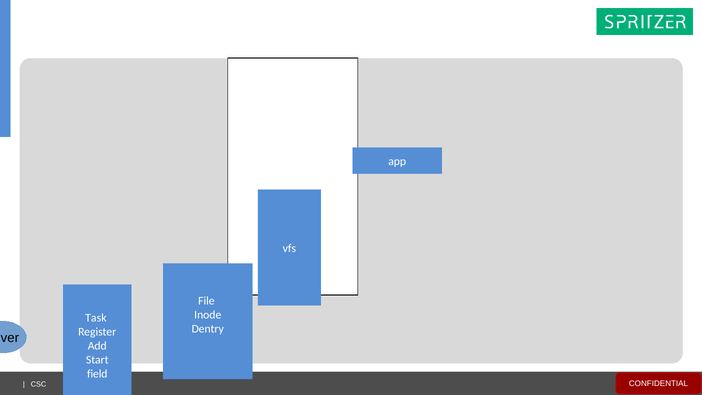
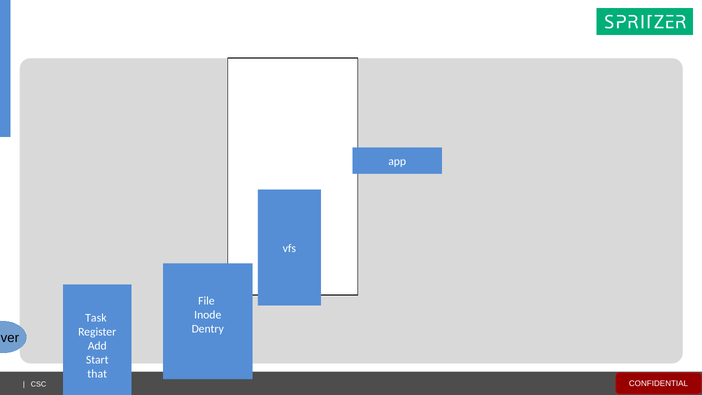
field: field -> that
